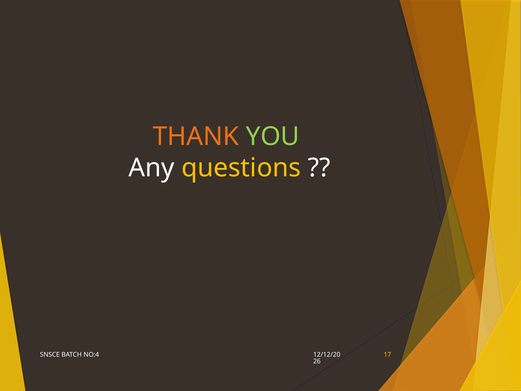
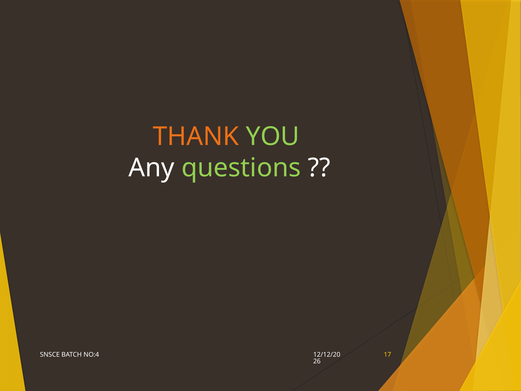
questions colour: yellow -> light green
